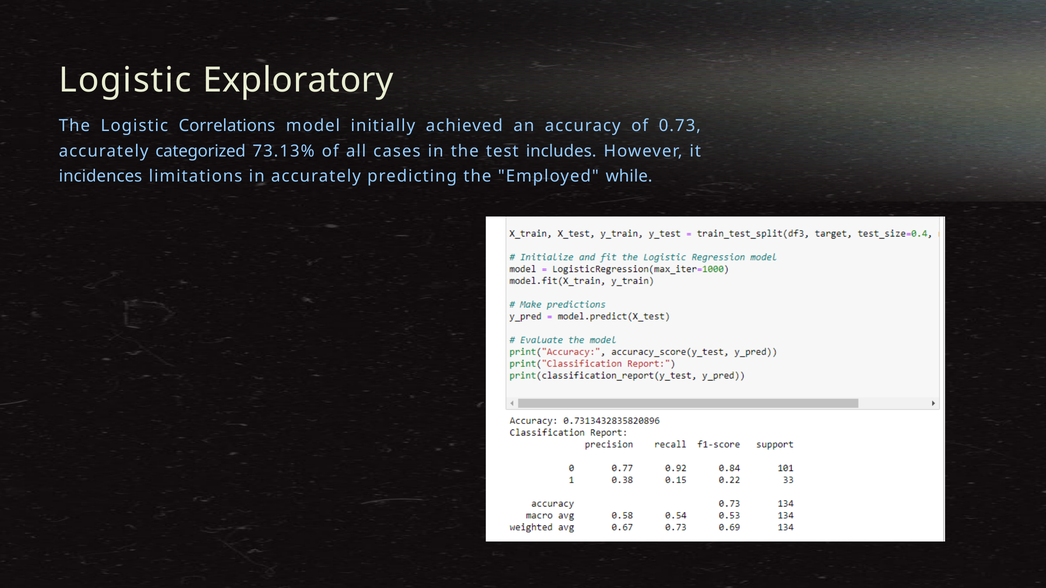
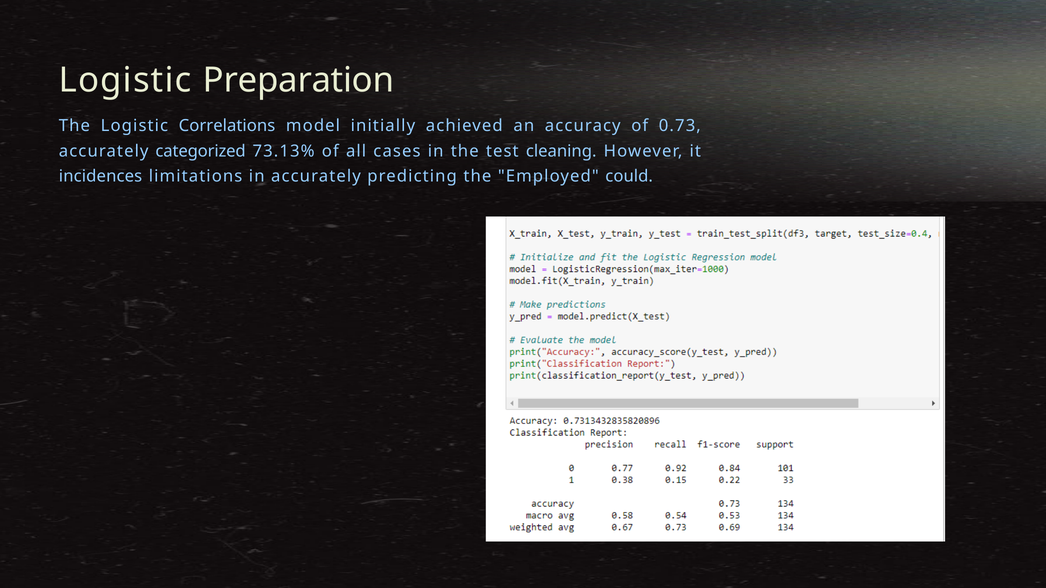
Exploratory: Exploratory -> Preparation
includes: includes -> cleaning
while: while -> could
